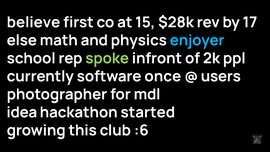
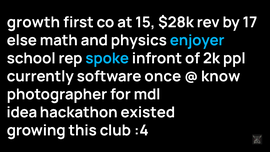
believe: believe -> growth
spoke colour: light green -> light blue
users: users -> know
started: started -> existed
:6: :6 -> :4
